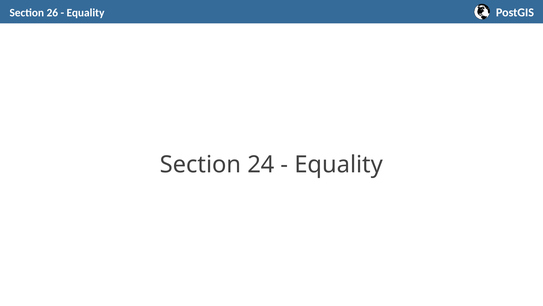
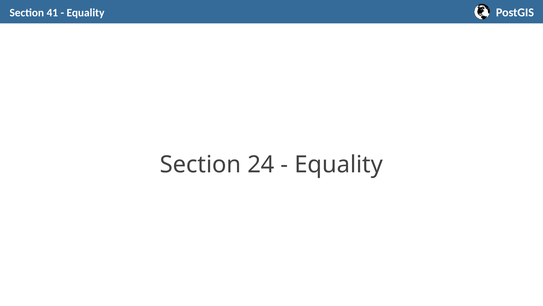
26: 26 -> 41
